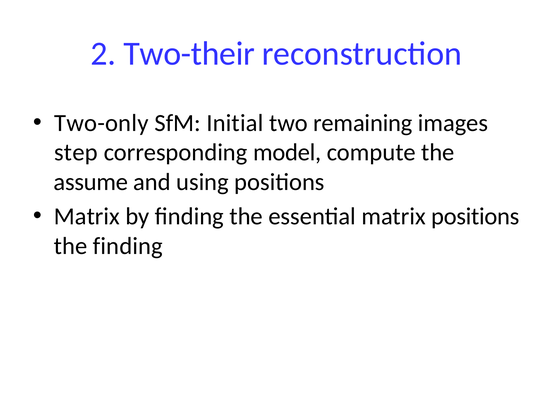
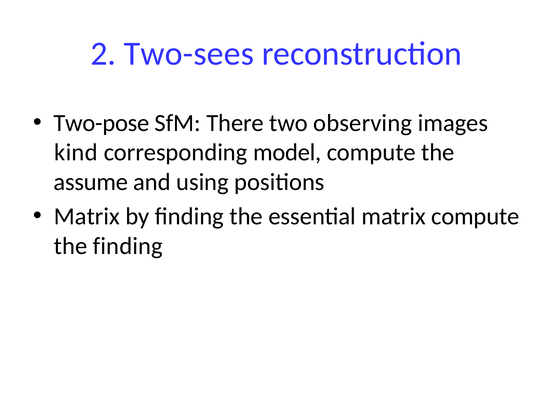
Two-their: Two-their -> Two-sees
Two-only: Two-only -> Two-pose
Initial: Initial -> There
remaining: remaining -> observing
step: step -> kind
matrix positions: positions -> compute
